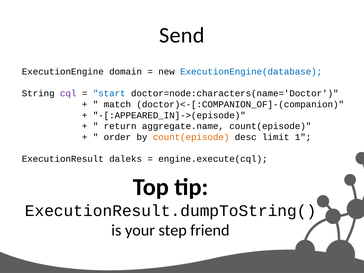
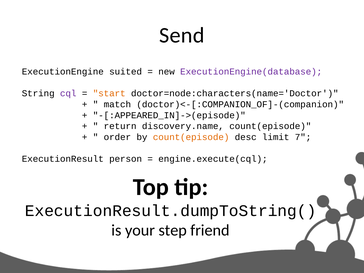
domain: domain -> suited
ExecutionEngine(database colour: blue -> purple
start colour: blue -> orange
aggregate.name: aggregate.name -> discovery.name
1: 1 -> 7
daleks: daleks -> person
